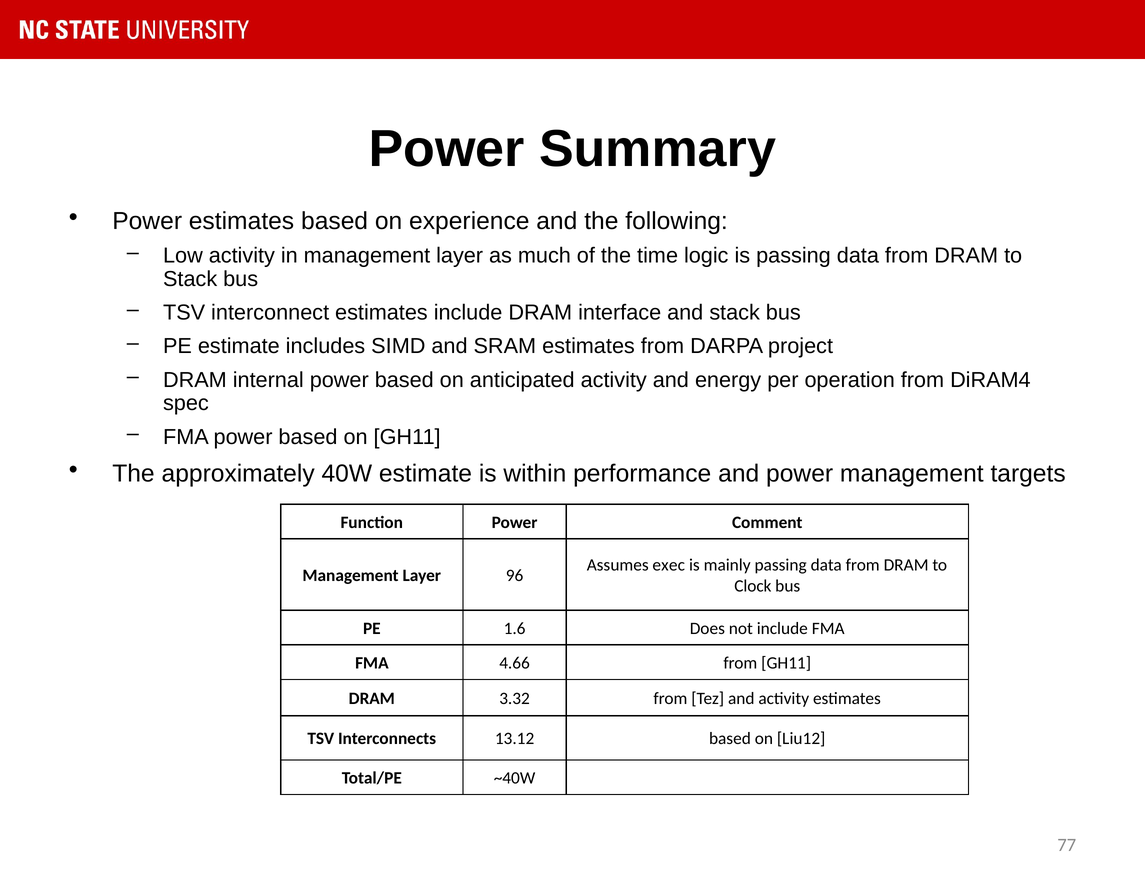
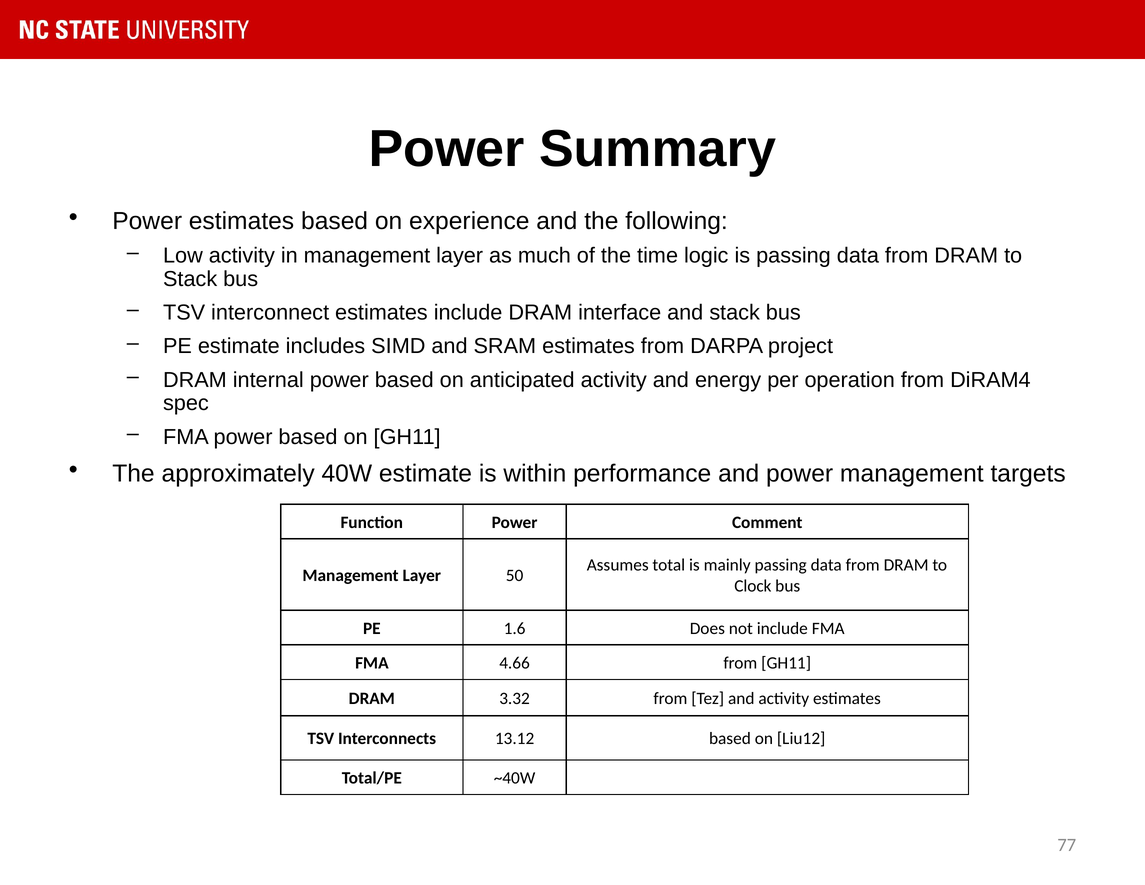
exec: exec -> total
96: 96 -> 50
